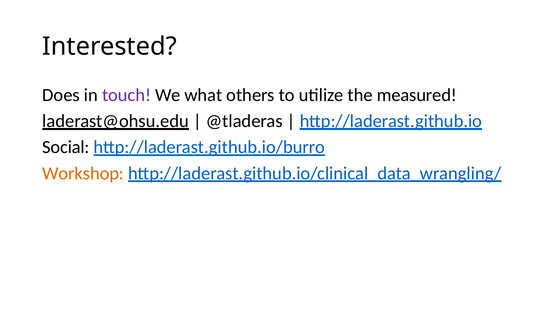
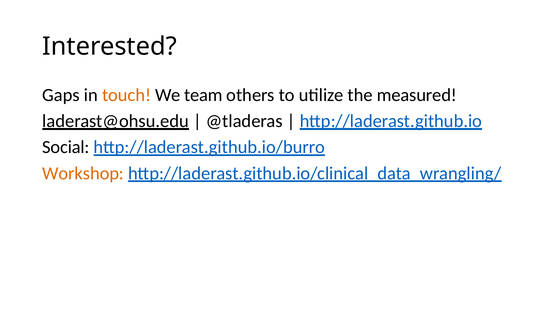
Does: Does -> Gaps
touch colour: purple -> orange
what: what -> team
